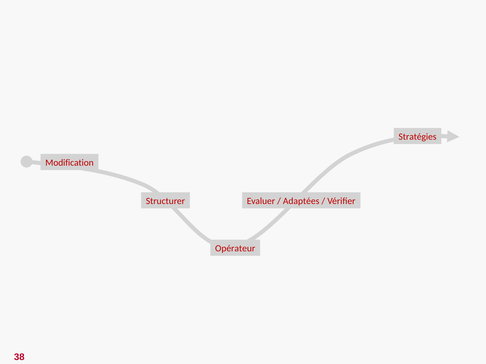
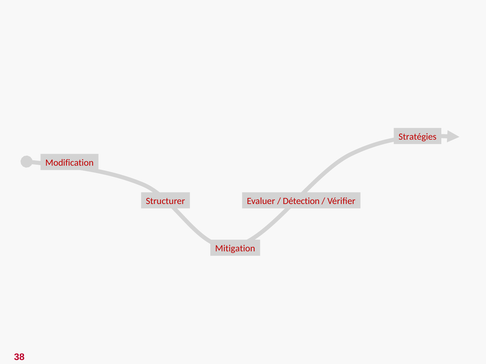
Adaptées: Adaptées -> Détection
Opérateur: Opérateur -> Mitigation
